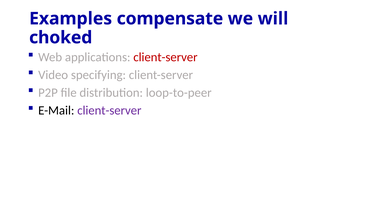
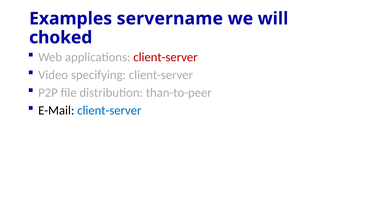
compensate: compensate -> servername
loop-to-peer: loop-to-peer -> than-to-peer
client-server at (109, 110) colour: purple -> blue
